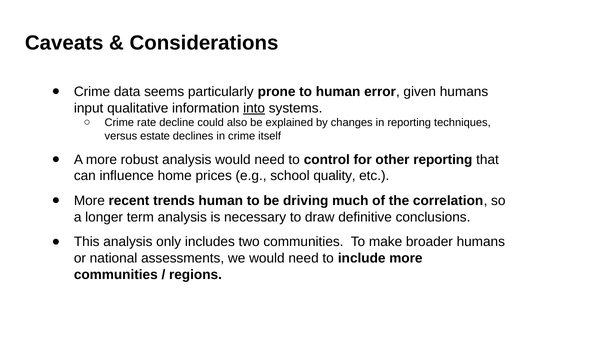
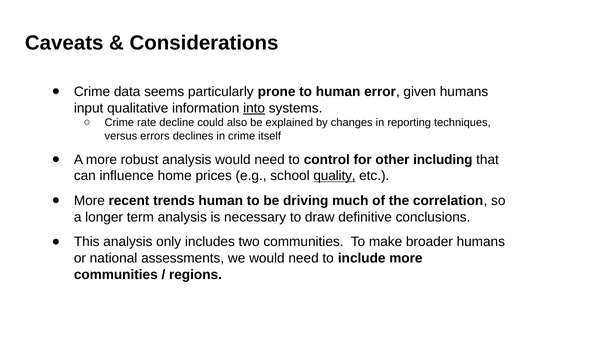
estate: estate -> errors
other reporting: reporting -> including
quality underline: none -> present
